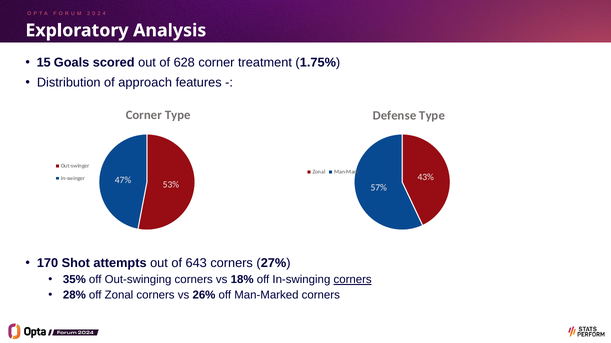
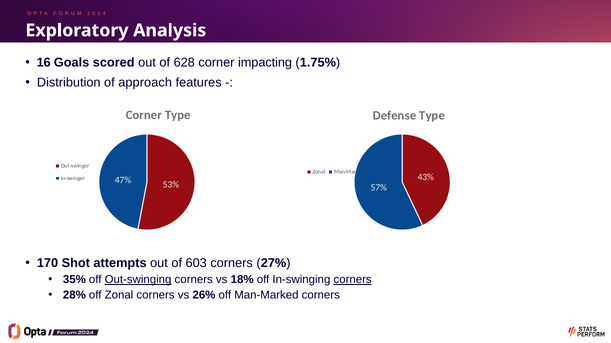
15: 15 -> 16
treatment: treatment -> impacting
643: 643 -> 603
Out-swinging underline: none -> present
